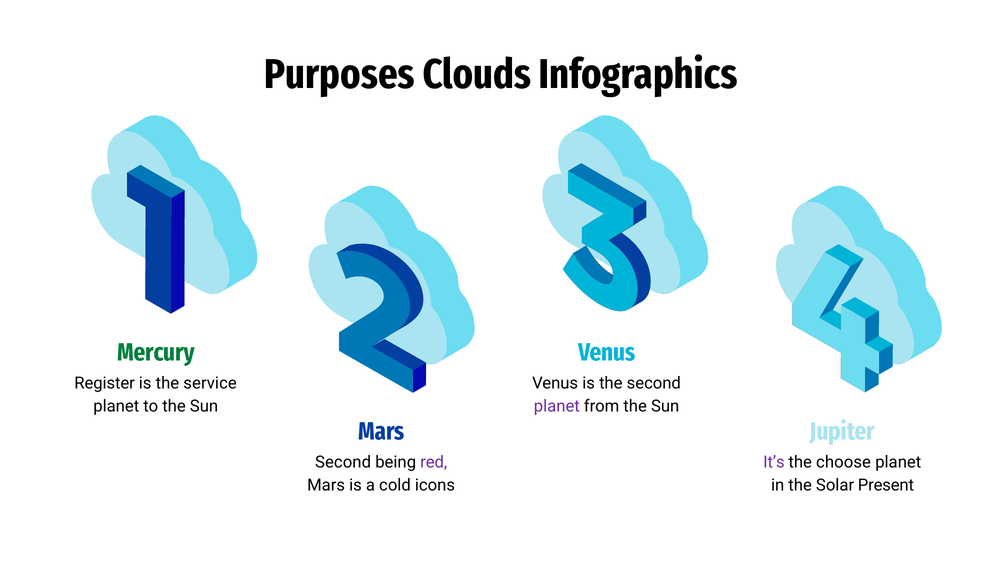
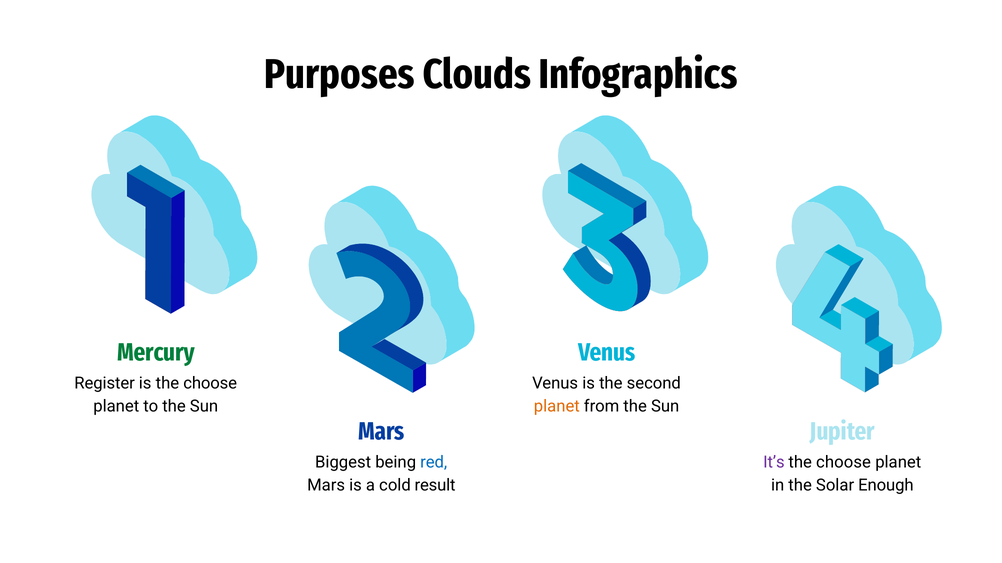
is the service: service -> choose
planet at (557, 406) colour: purple -> orange
Second at (343, 463): Second -> Biggest
red colour: purple -> blue
icons: icons -> result
Present: Present -> Enough
